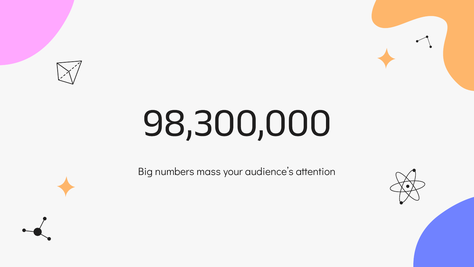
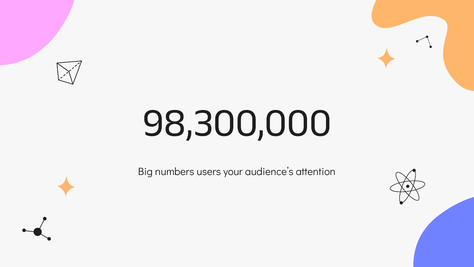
mass: mass -> users
